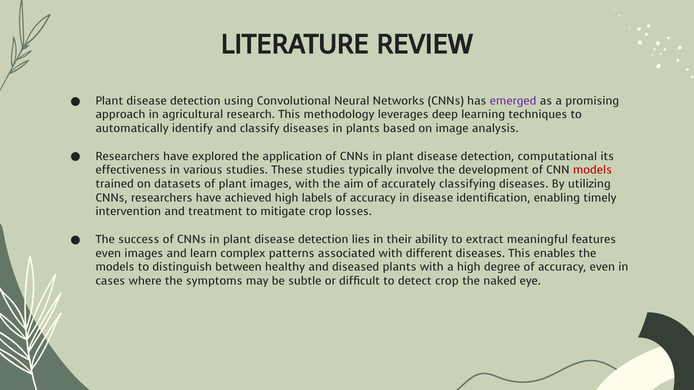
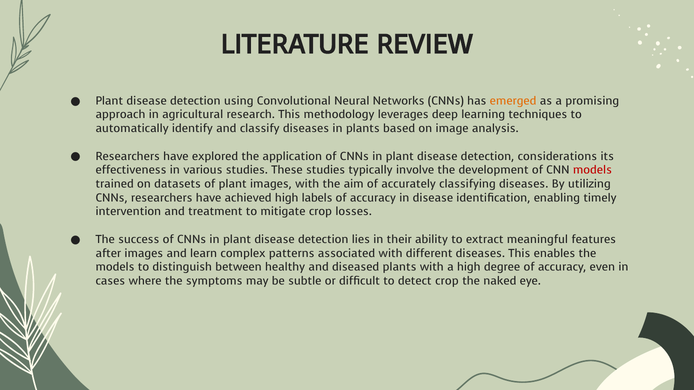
emerged colour: purple -> orange
computational: computational -> considerations
even at (108, 254): even -> after
